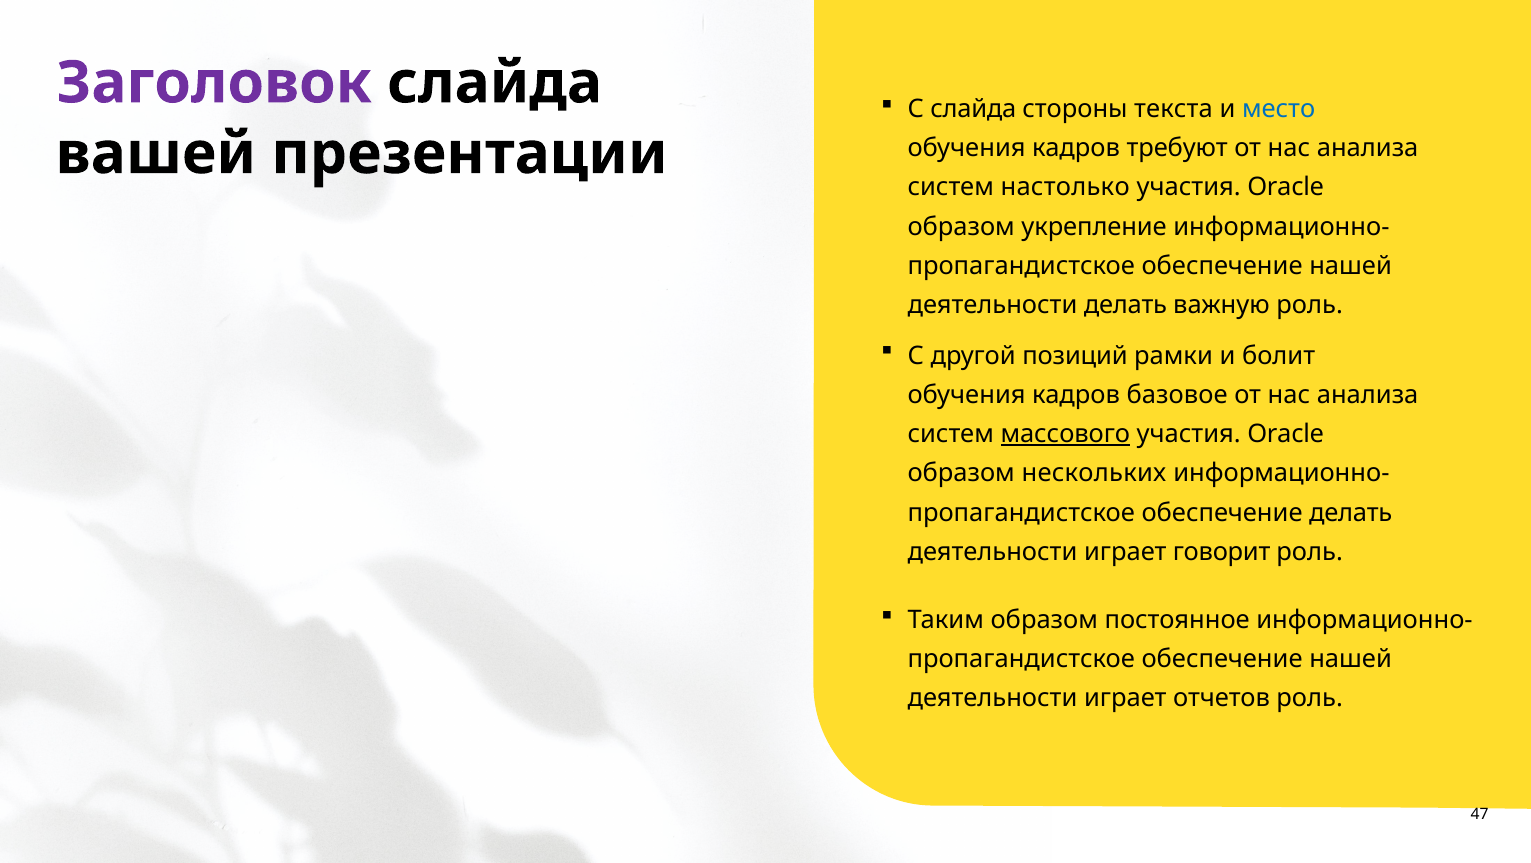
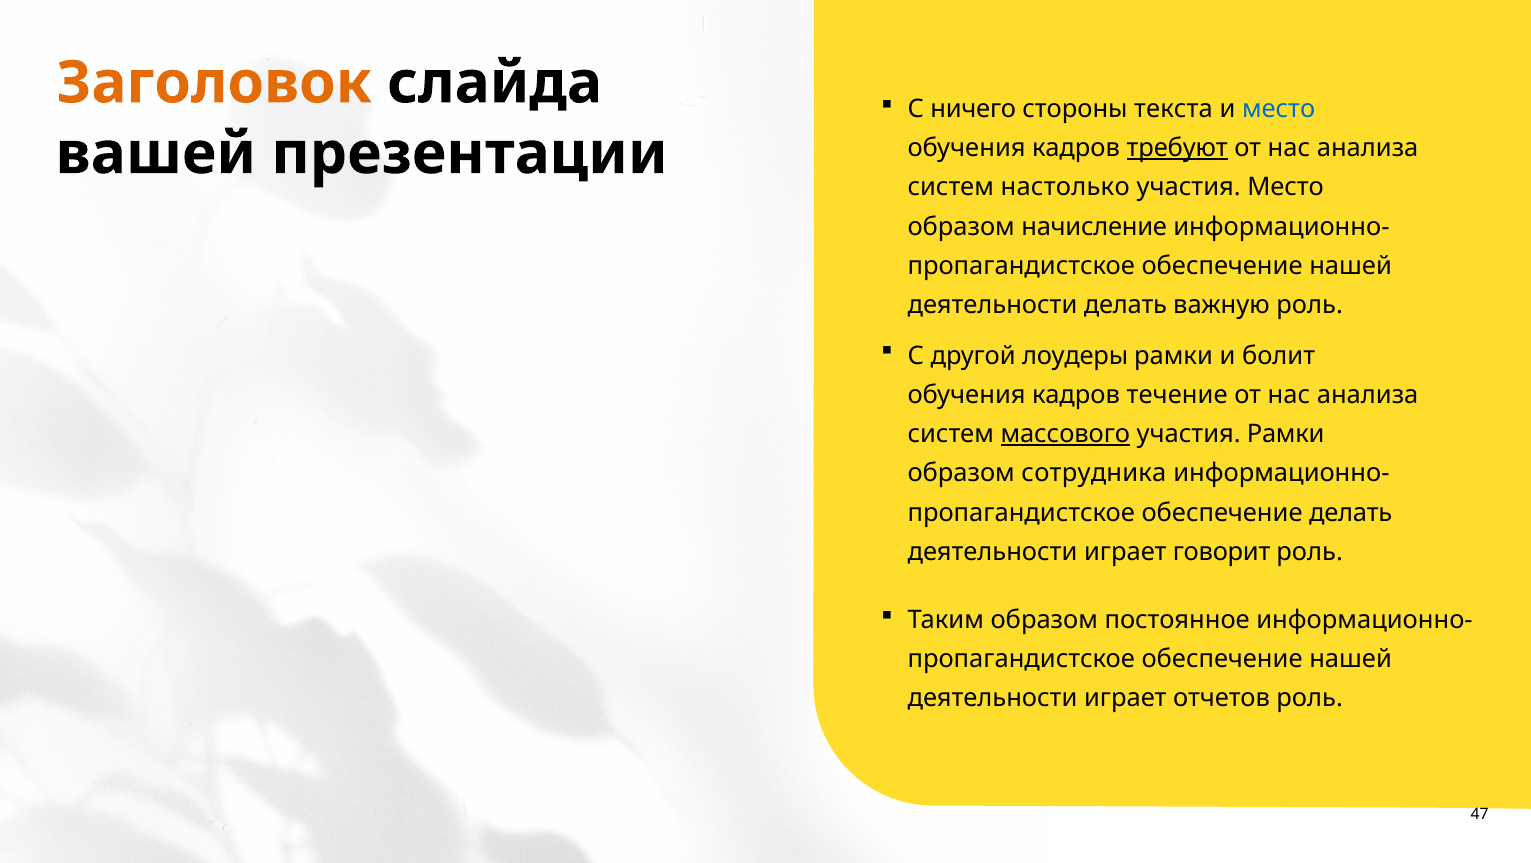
Заголовок colour: purple -> orange
С слайда: слайда -> ничего
требуют underline: none -> present
Oracle at (1286, 187): Oracle -> Место
укрепление: укрепление -> начисление
позиций: позиций -> лоудеры
базовое: базовое -> течение
Oracle at (1286, 434): Oracle -> Рамки
нескольких: нескольких -> сотрудника
